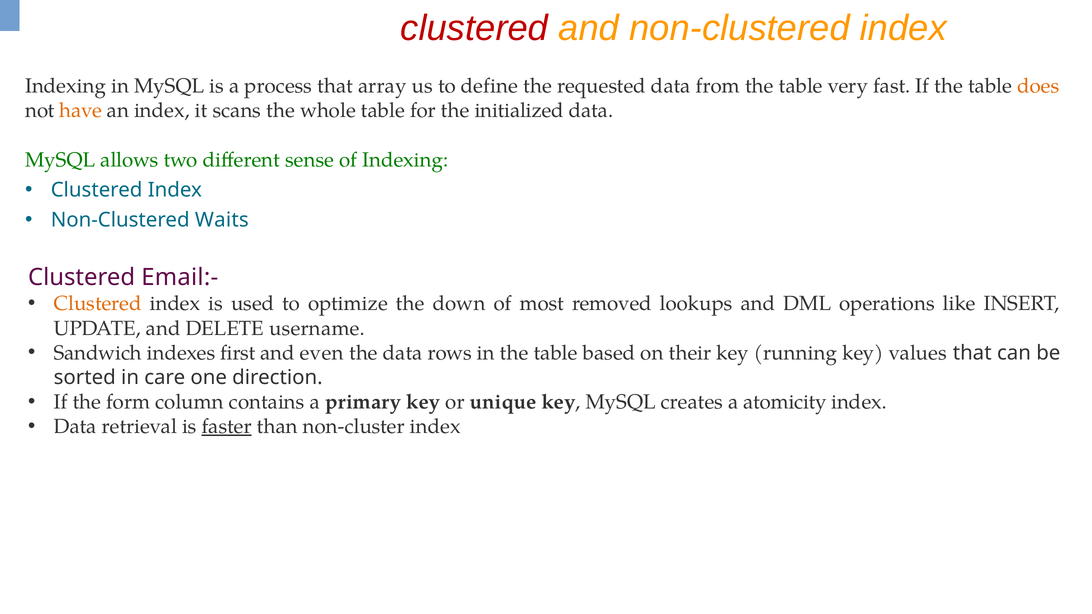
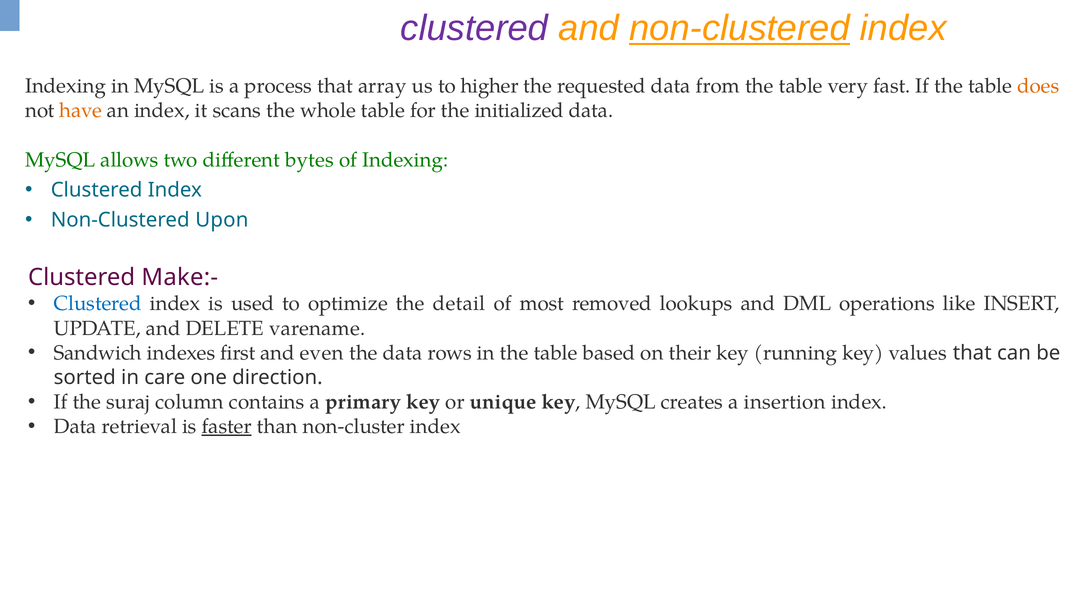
clustered at (474, 28) colour: red -> purple
non-clustered at (739, 28) underline: none -> present
define: define -> higher
sense: sense -> bytes
Waits: Waits -> Upon
Email:-: Email:- -> Make:-
Clustered at (98, 304) colour: orange -> blue
down: down -> detail
username: username -> varename
form: form -> suraj
atomicity: atomicity -> insertion
